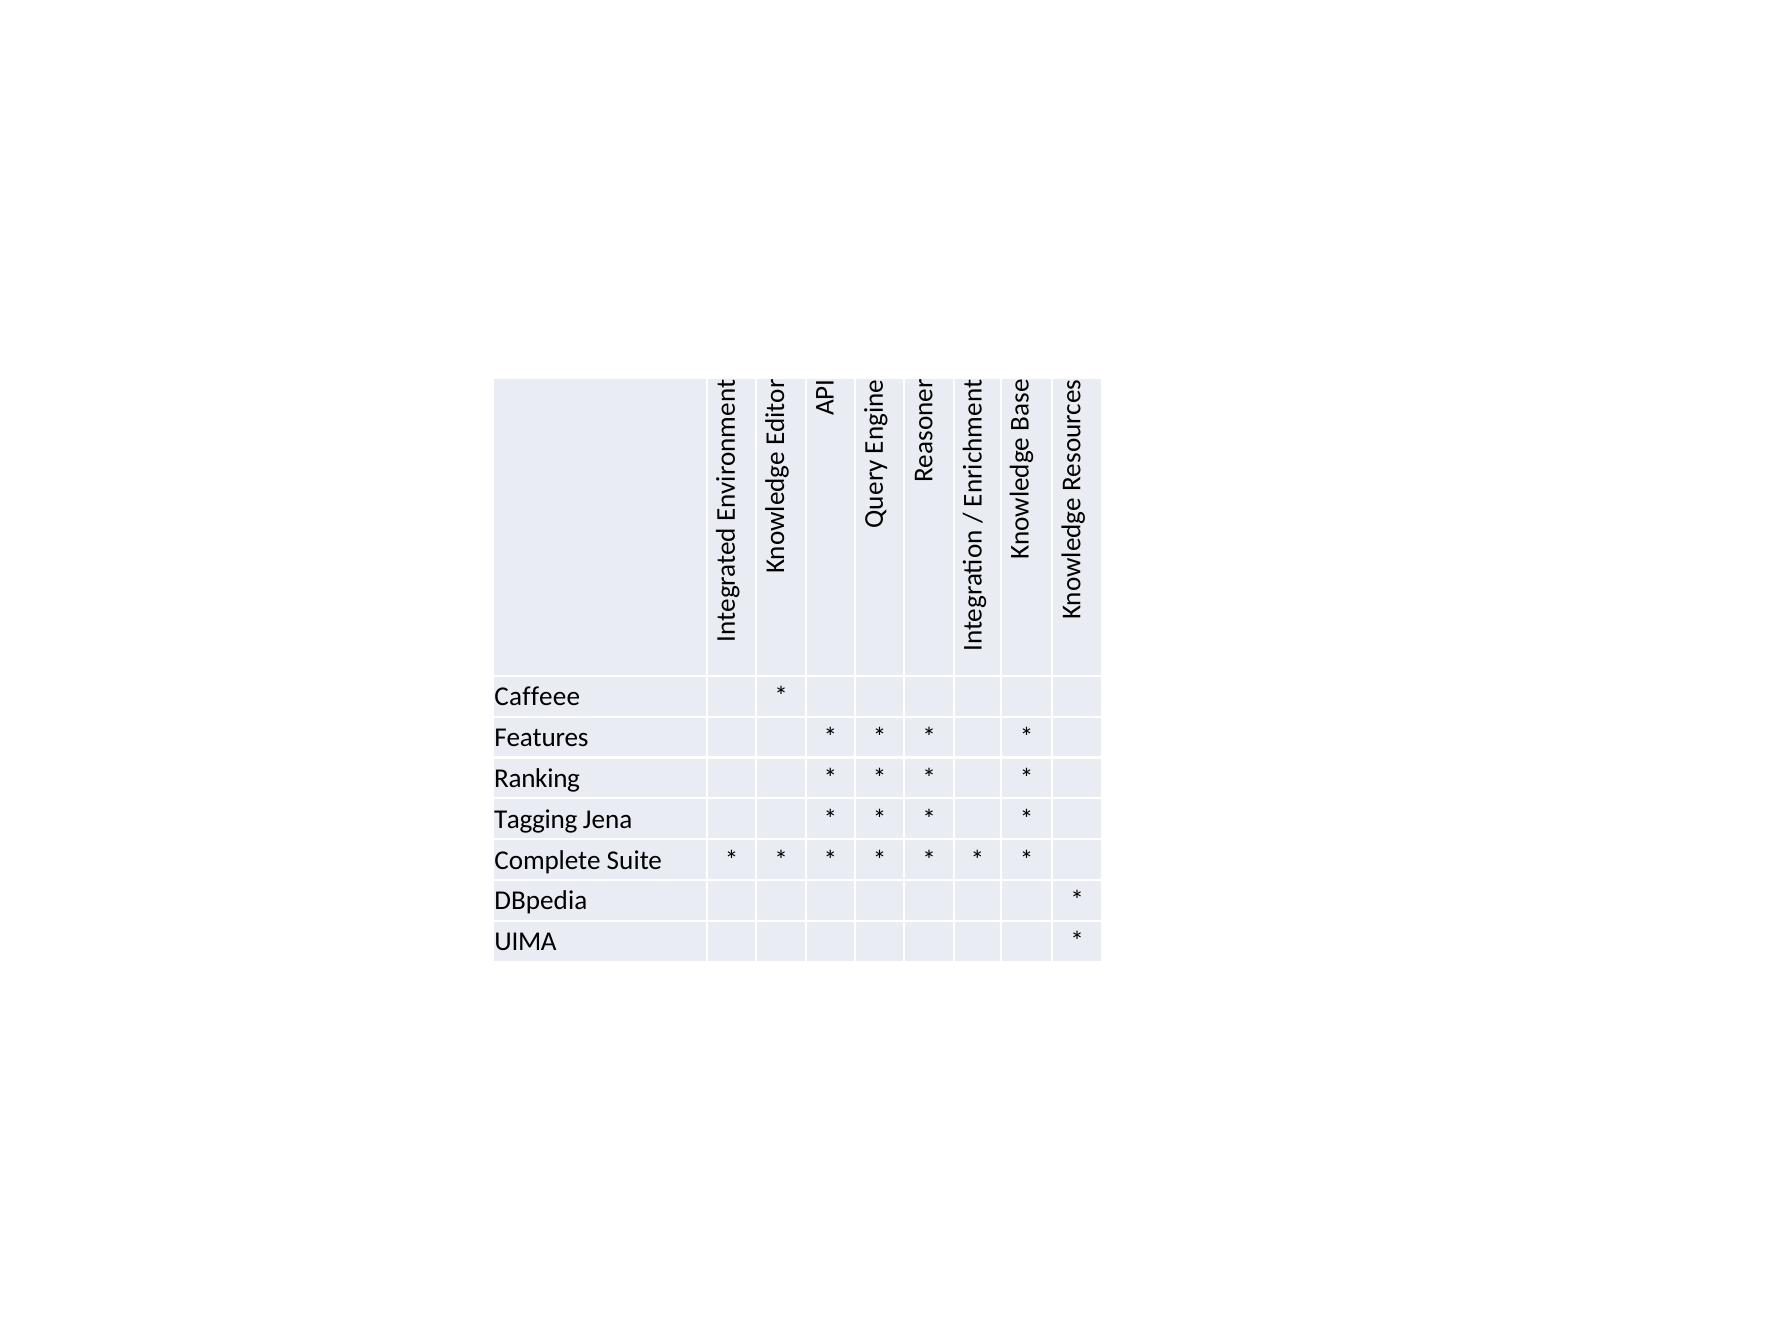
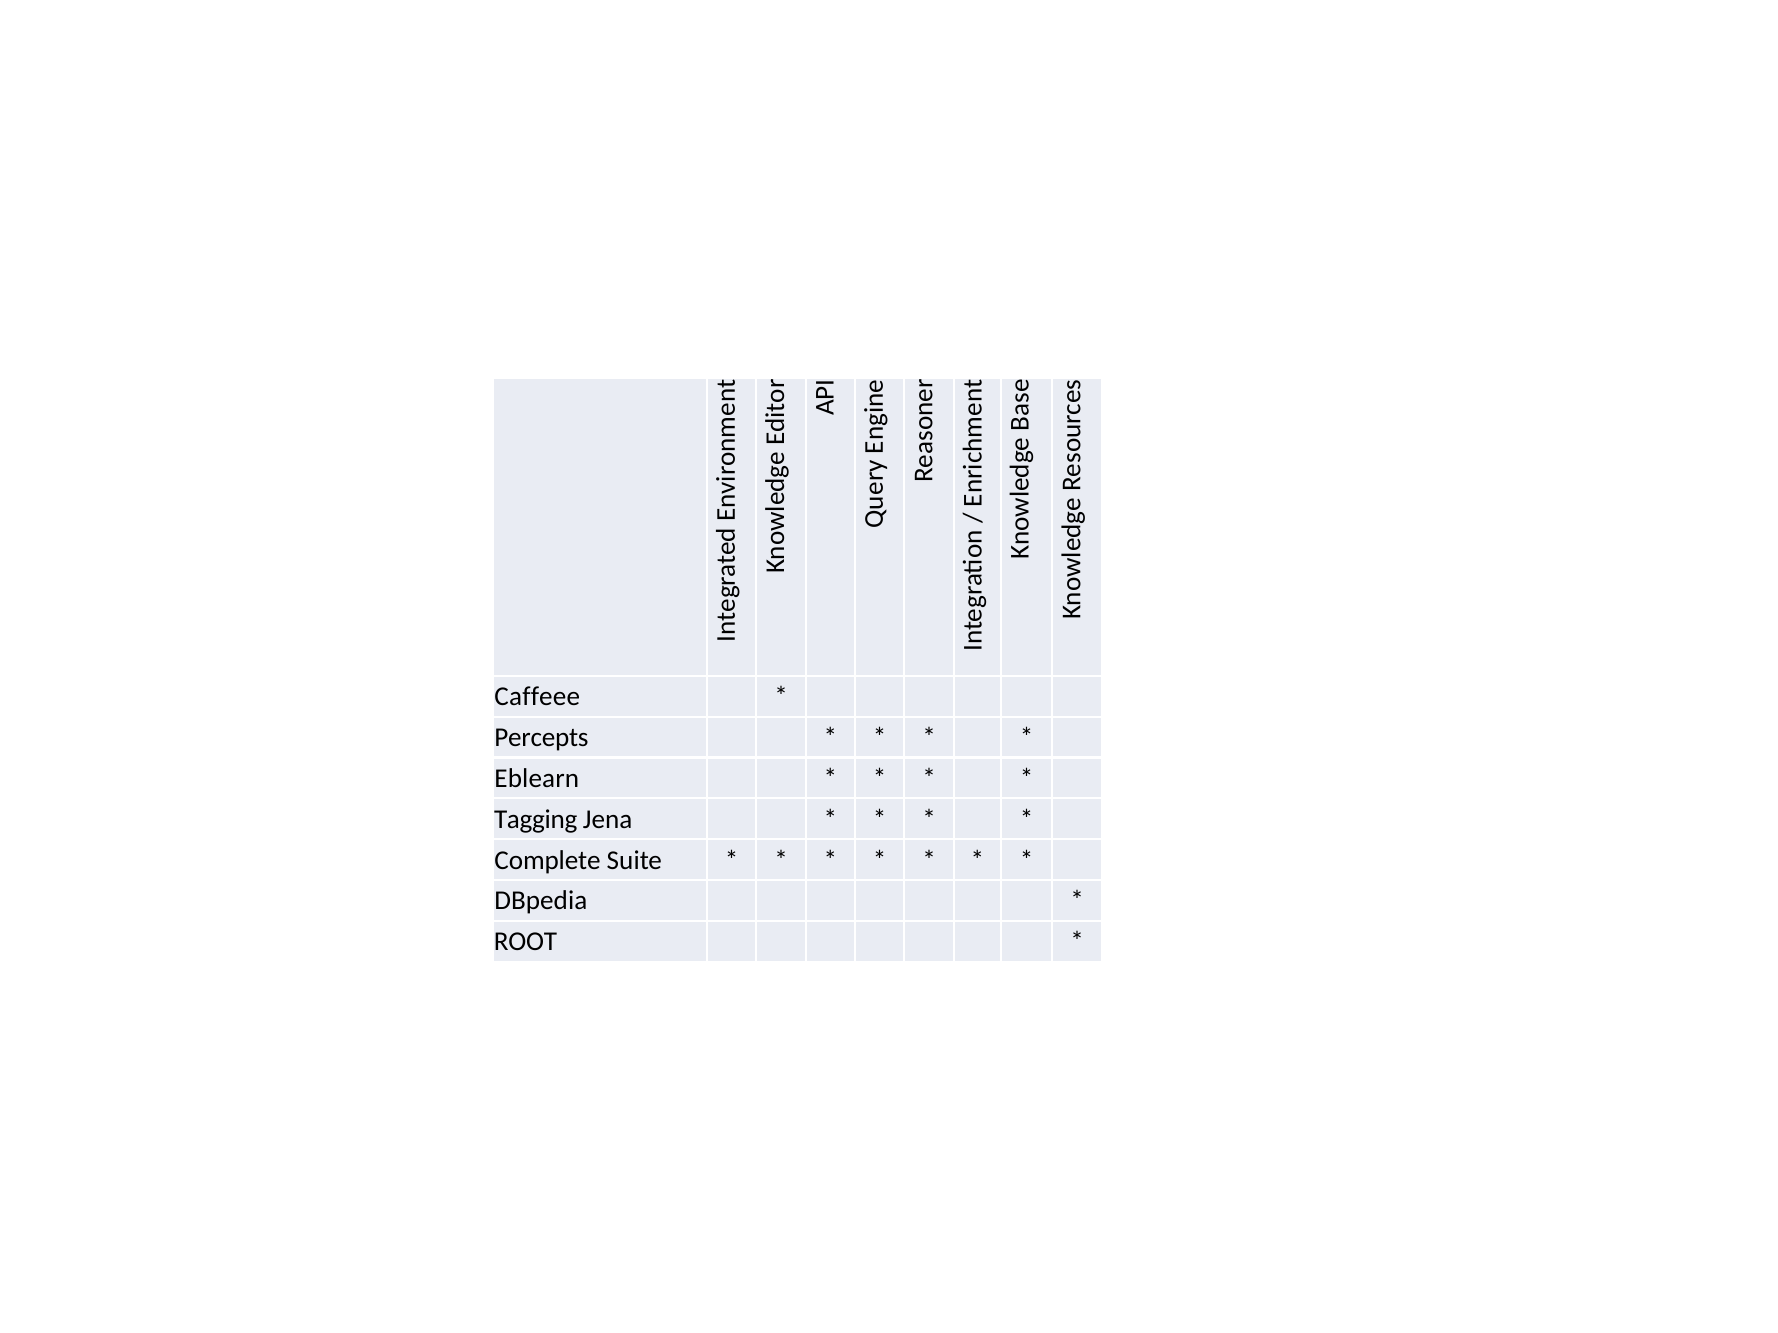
Features: Features -> Percepts
Ranking: Ranking -> Eblearn
UIMA: UIMA -> ROOT
